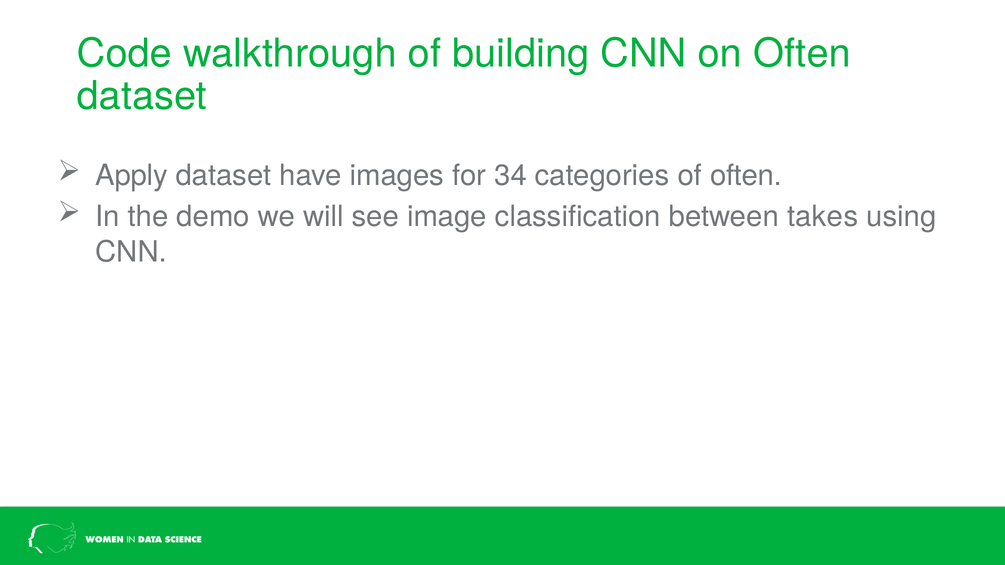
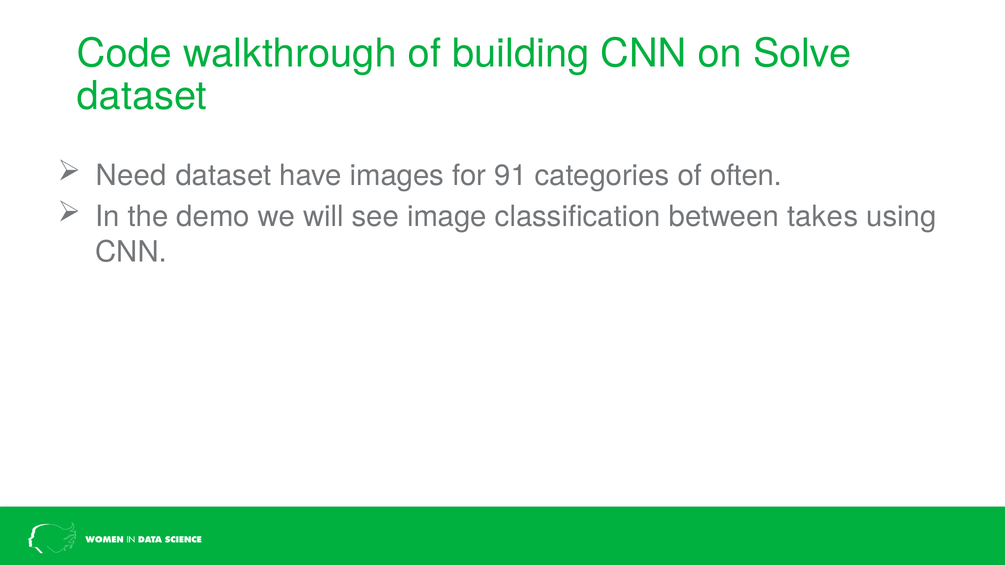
on Often: Often -> Solve
Apply: Apply -> Need
34: 34 -> 91
